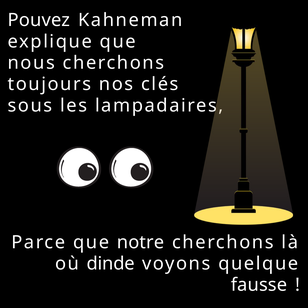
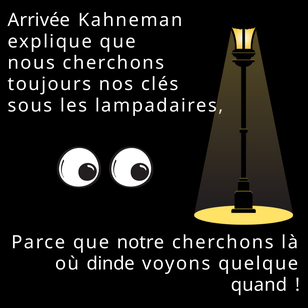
Pouvez: Pouvez -> Arrivée
fausse: fausse -> quand
